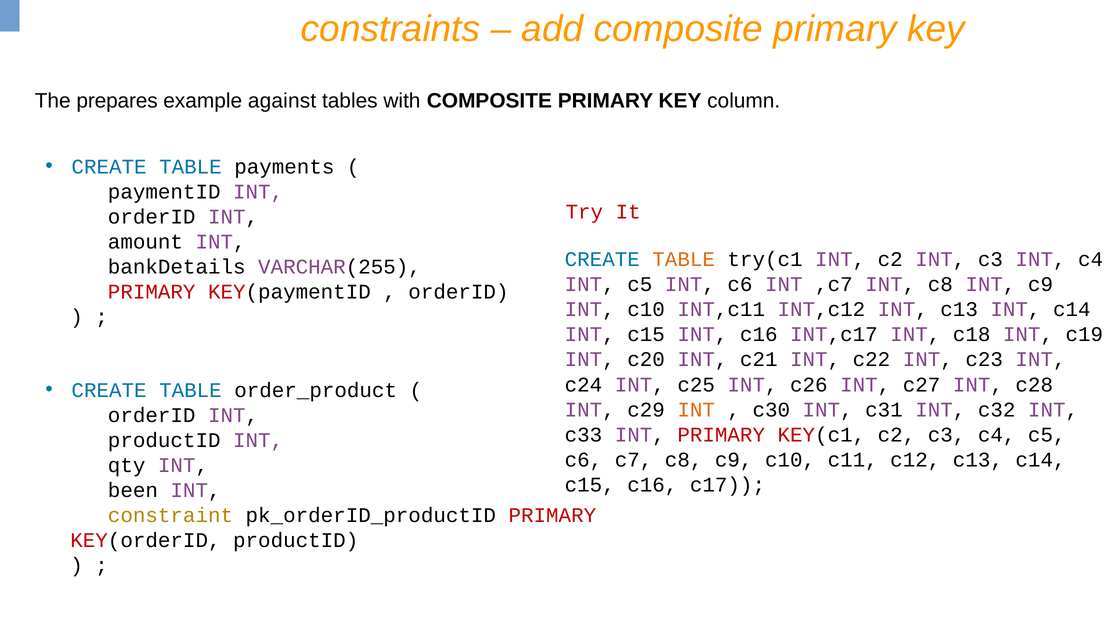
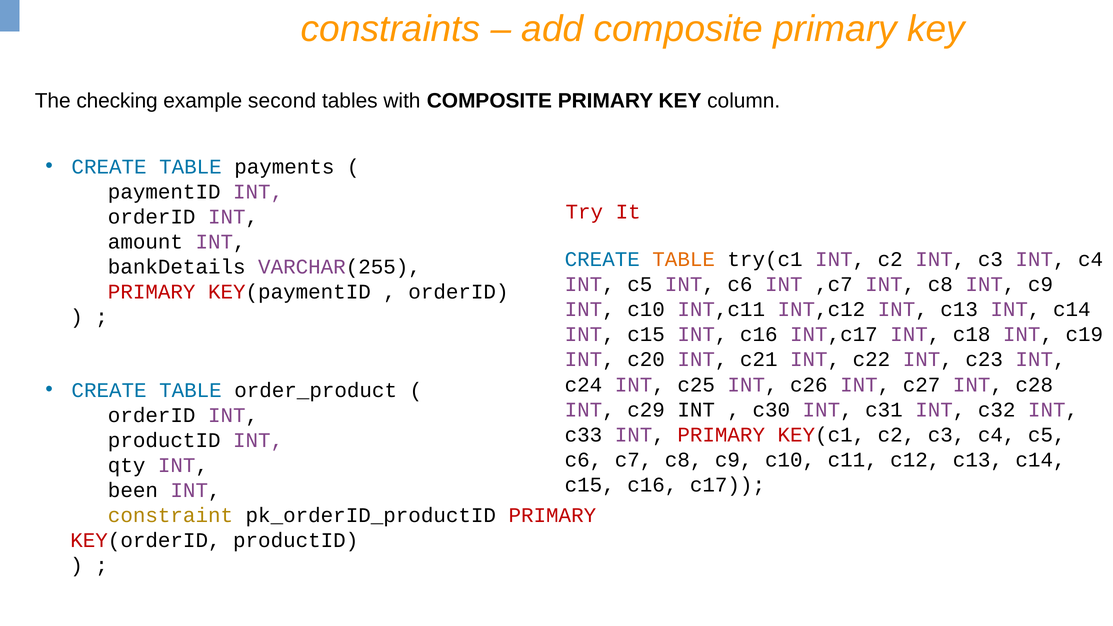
prepares: prepares -> checking
against: against -> second
INT at (696, 410) colour: orange -> black
